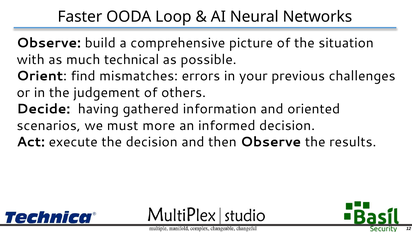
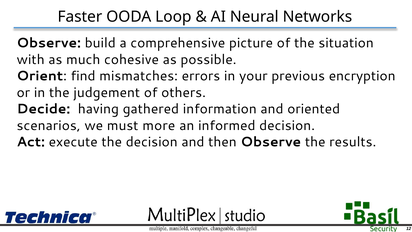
technical: technical -> cohesive
challenges: challenges -> encryption
